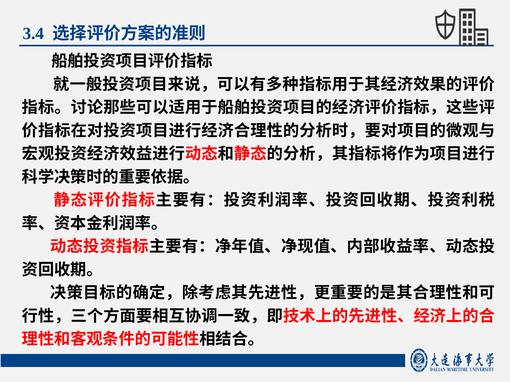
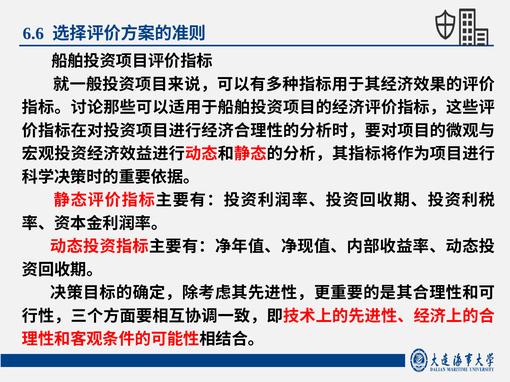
3.4: 3.4 -> 6.6
